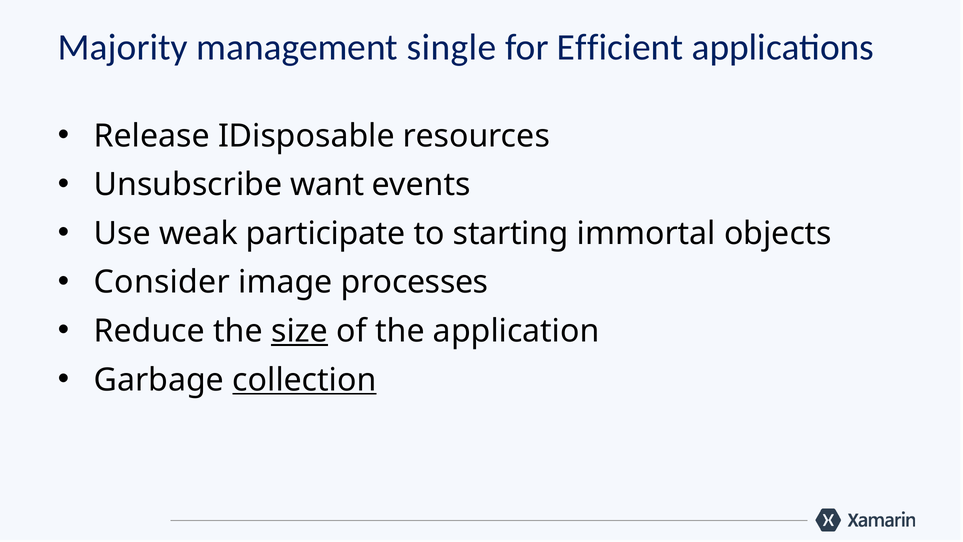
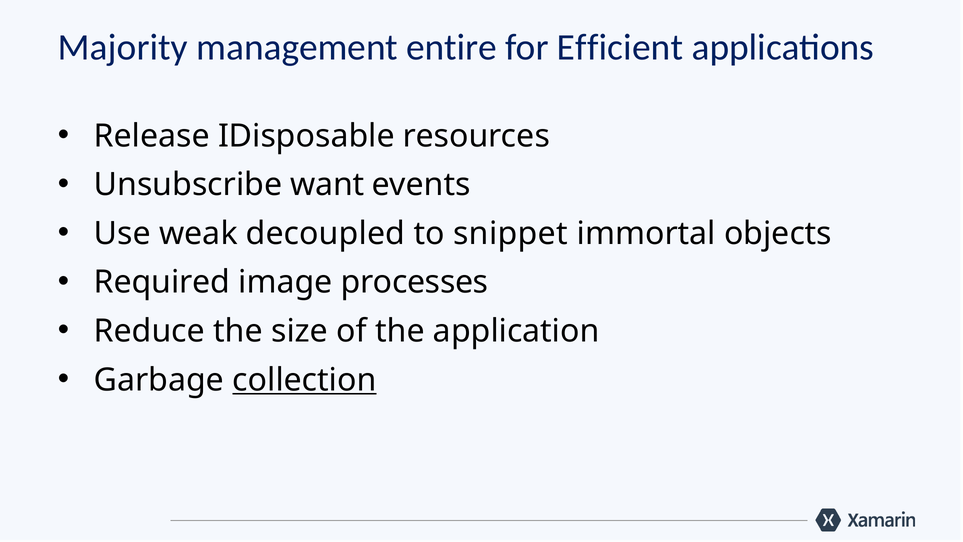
single: single -> entire
participate: participate -> decoupled
starting: starting -> snippet
Consider: Consider -> Required
size underline: present -> none
